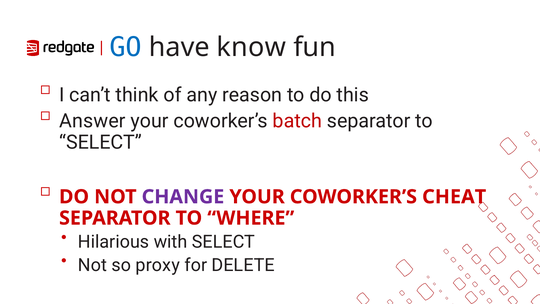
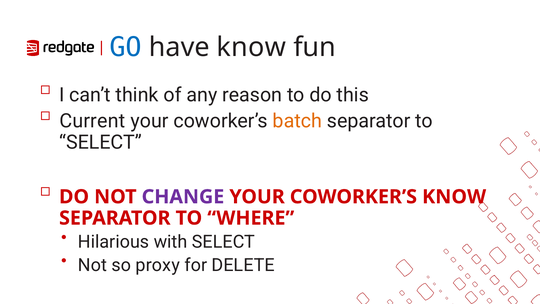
Answer: Answer -> Current
batch colour: red -> orange
COWORKER’S CHEAT: CHEAT -> KNOW
